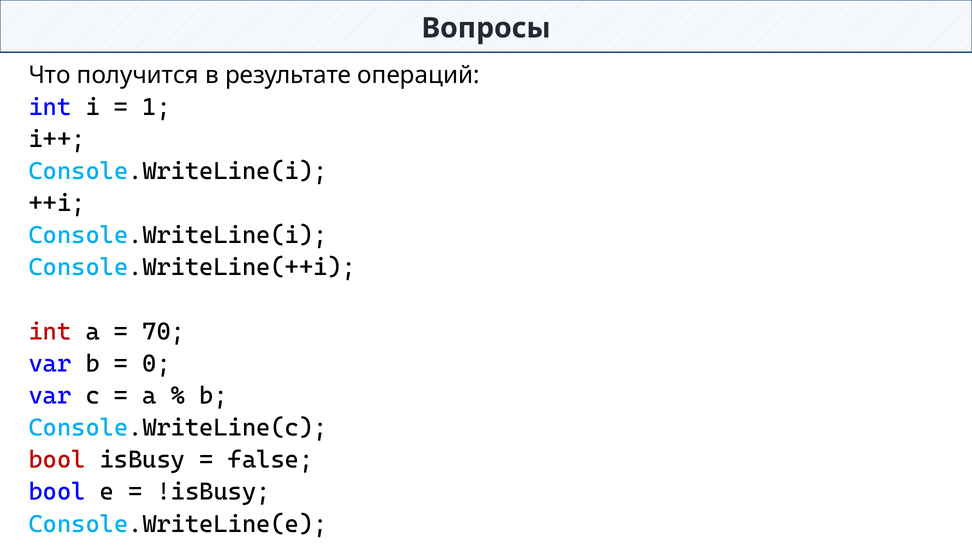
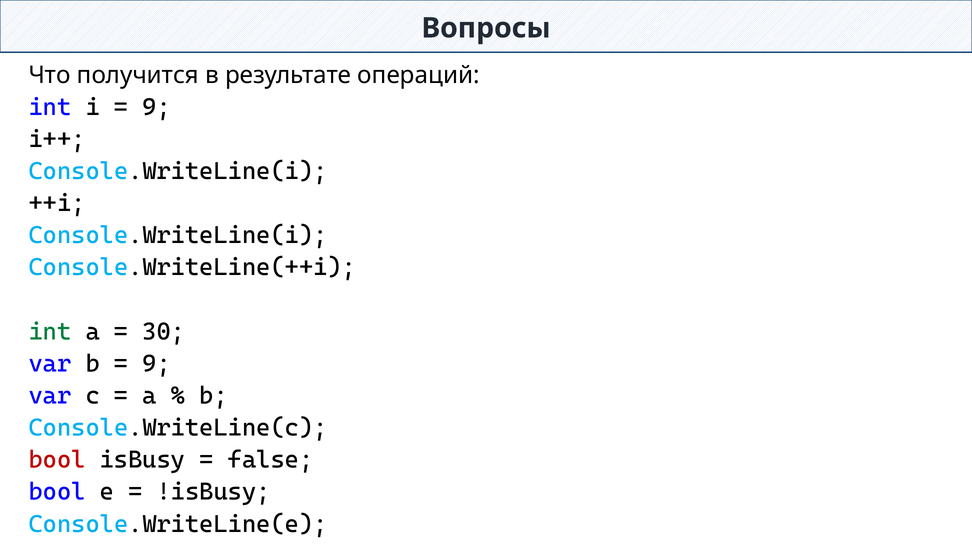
1 at (157, 107): 1 -> 9
int at (50, 331) colour: red -> green
70: 70 -> 30
0 at (157, 363): 0 -> 9
